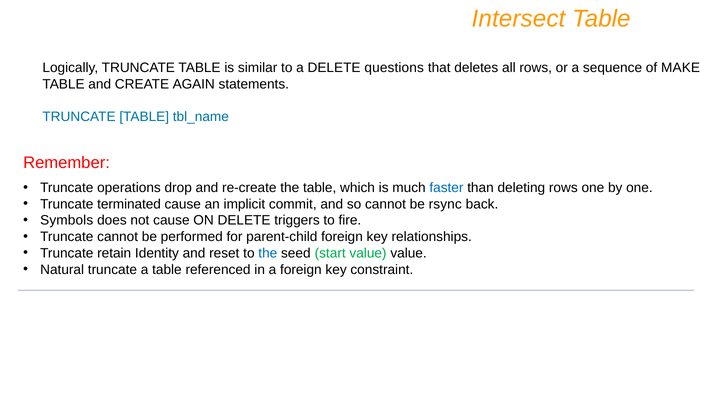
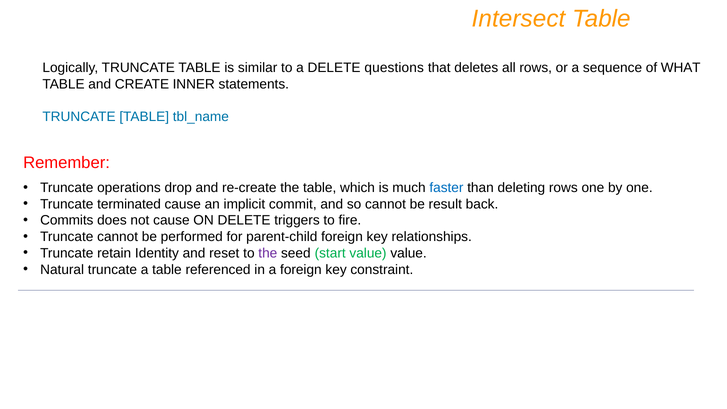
MAKE: MAKE -> WHAT
AGAIN: AGAIN -> INNER
rsync: rsync -> result
Symbols: Symbols -> Commits
the at (268, 253) colour: blue -> purple
